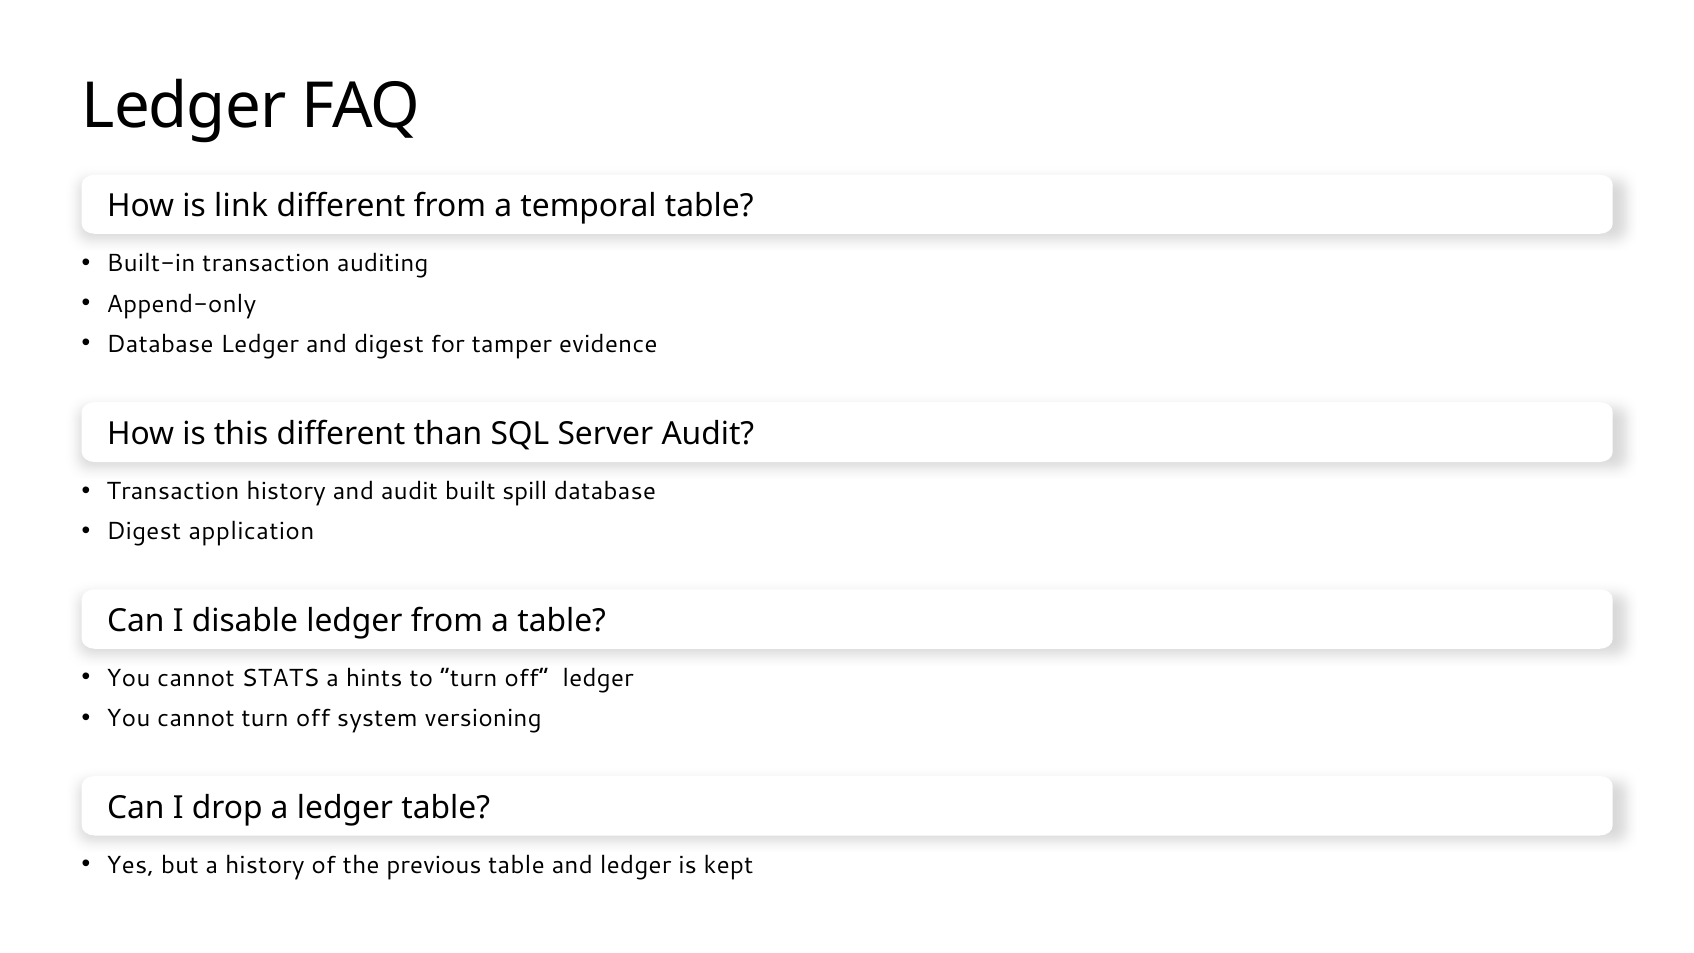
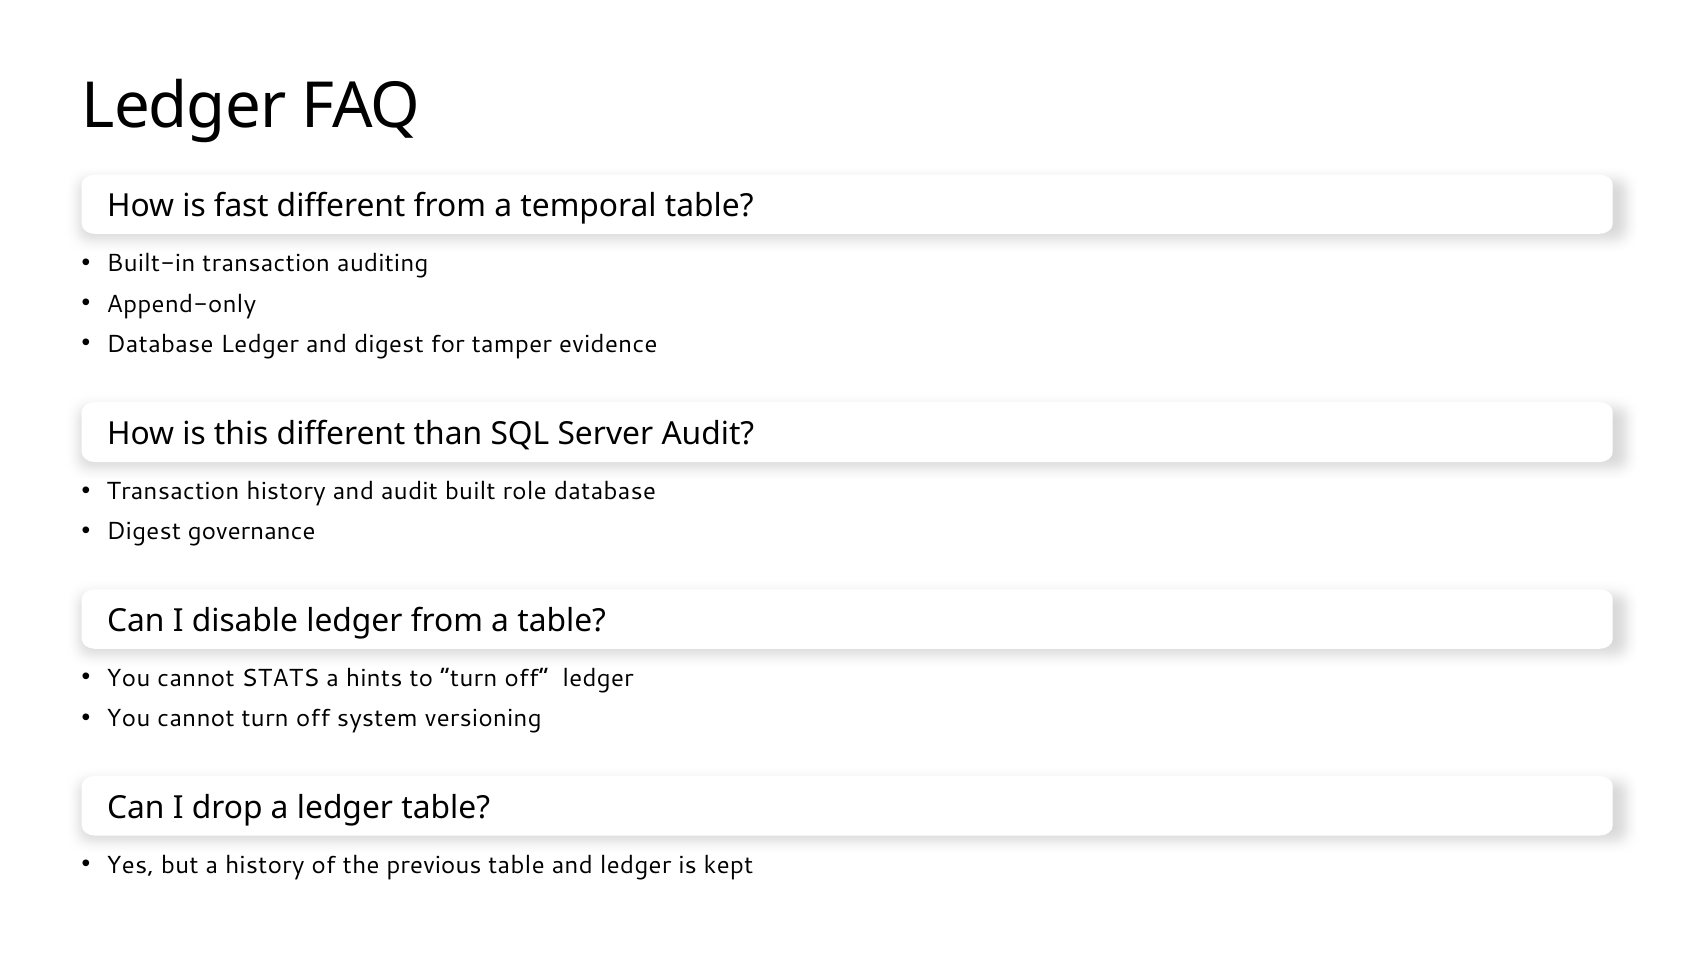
link: link -> fast
spill: spill -> role
application: application -> governance
